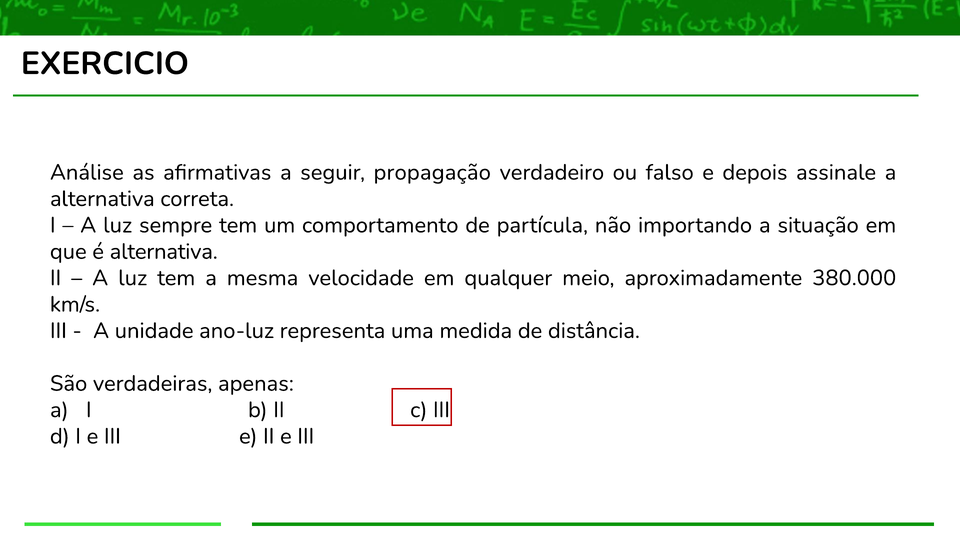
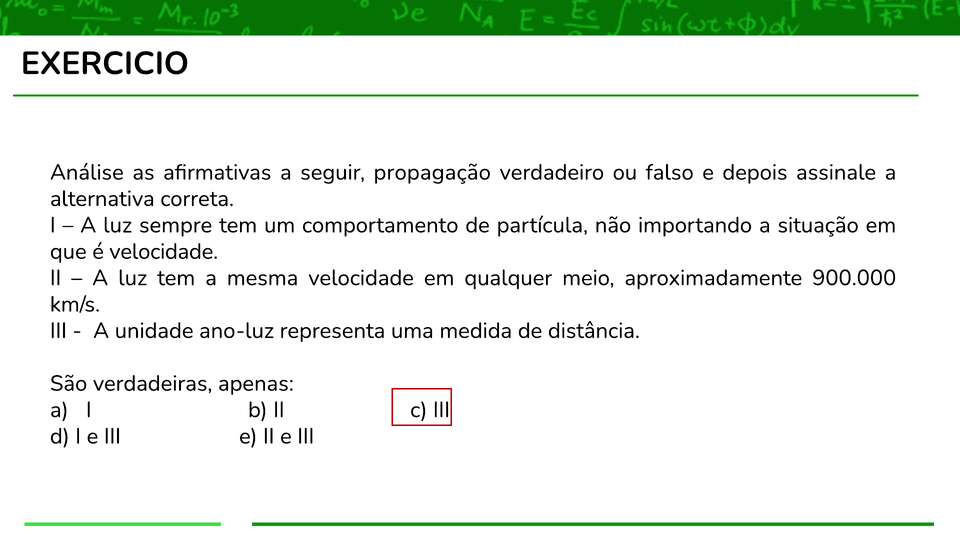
é alternativa: alternativa -> velocidade
380.000: 380.000 -> 900.000
